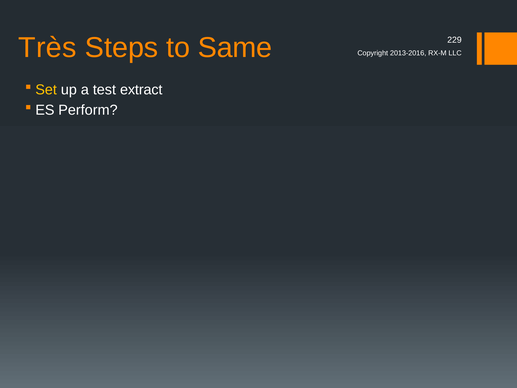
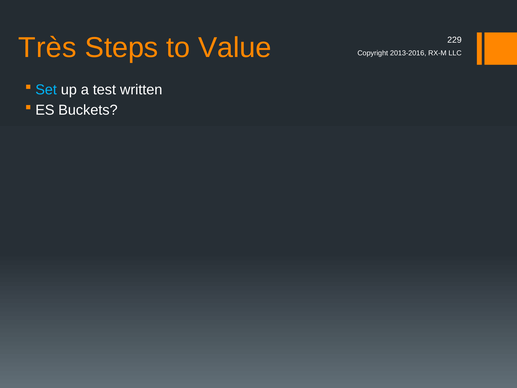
Same: Same -> Value
Set colour: yellow -> light blue
extract: extract -> written
Perform: Perform -> Buckets
